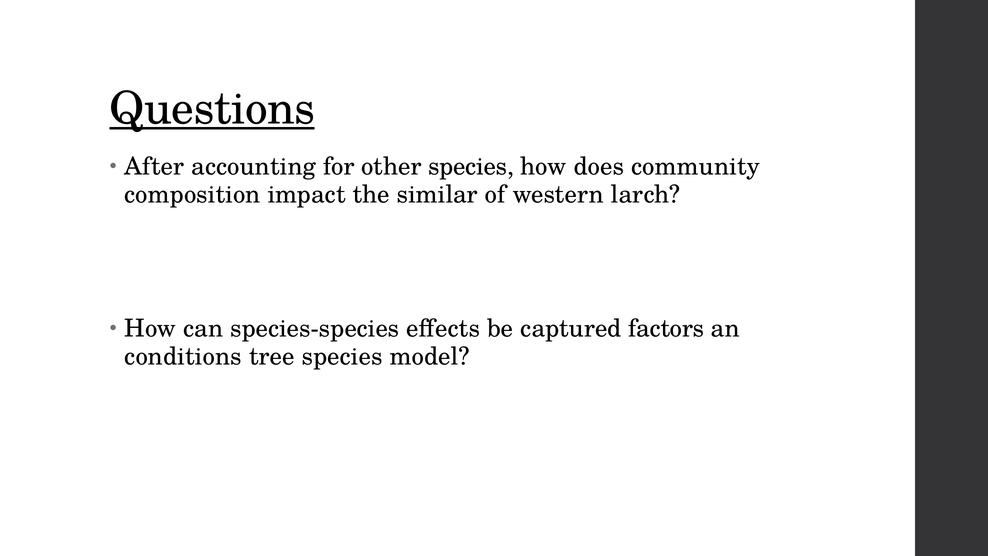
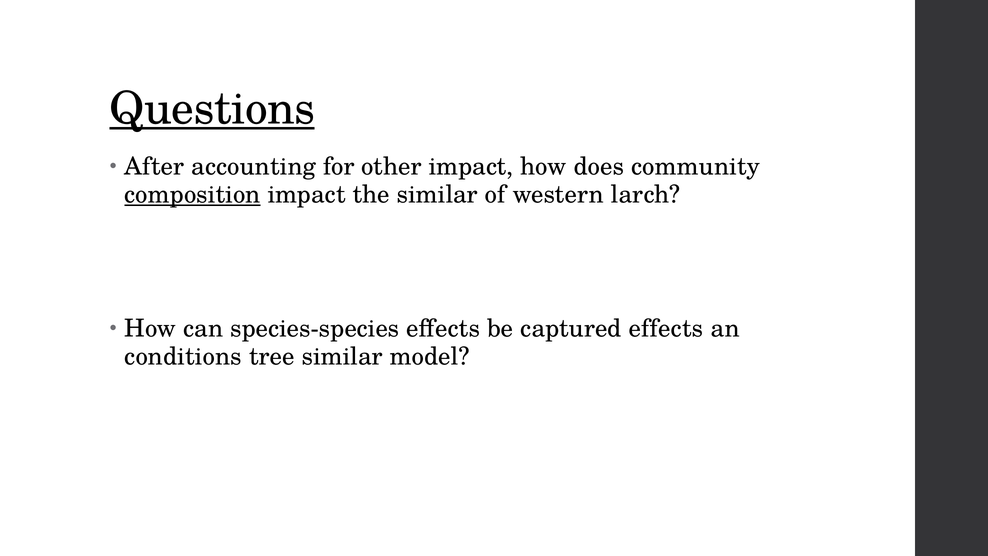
other species: species -> impact
composition underline: none -> present
captured factors: factors -> effects
tree species: species -> similar
